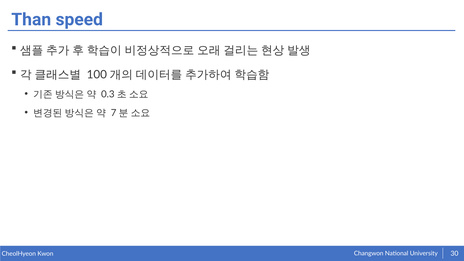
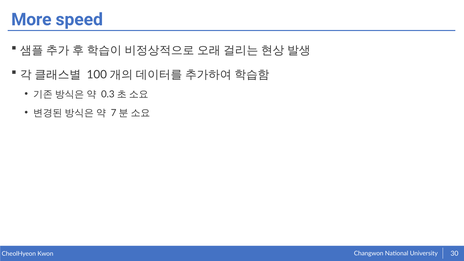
Than: Than -> More
